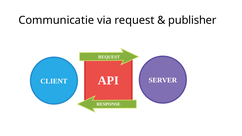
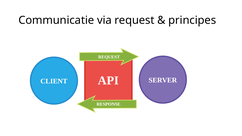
publisher: publisher -> principes
